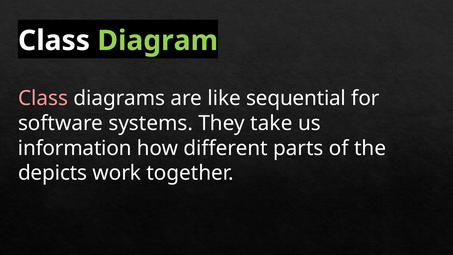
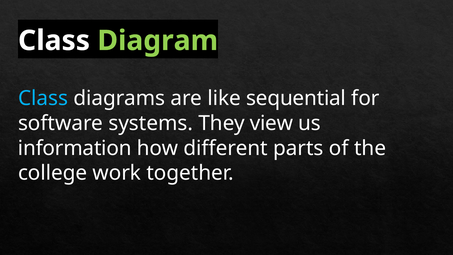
Class at (43, 98) colour: pink -> light blue
take: take -> view
depicts: depicts -> college
